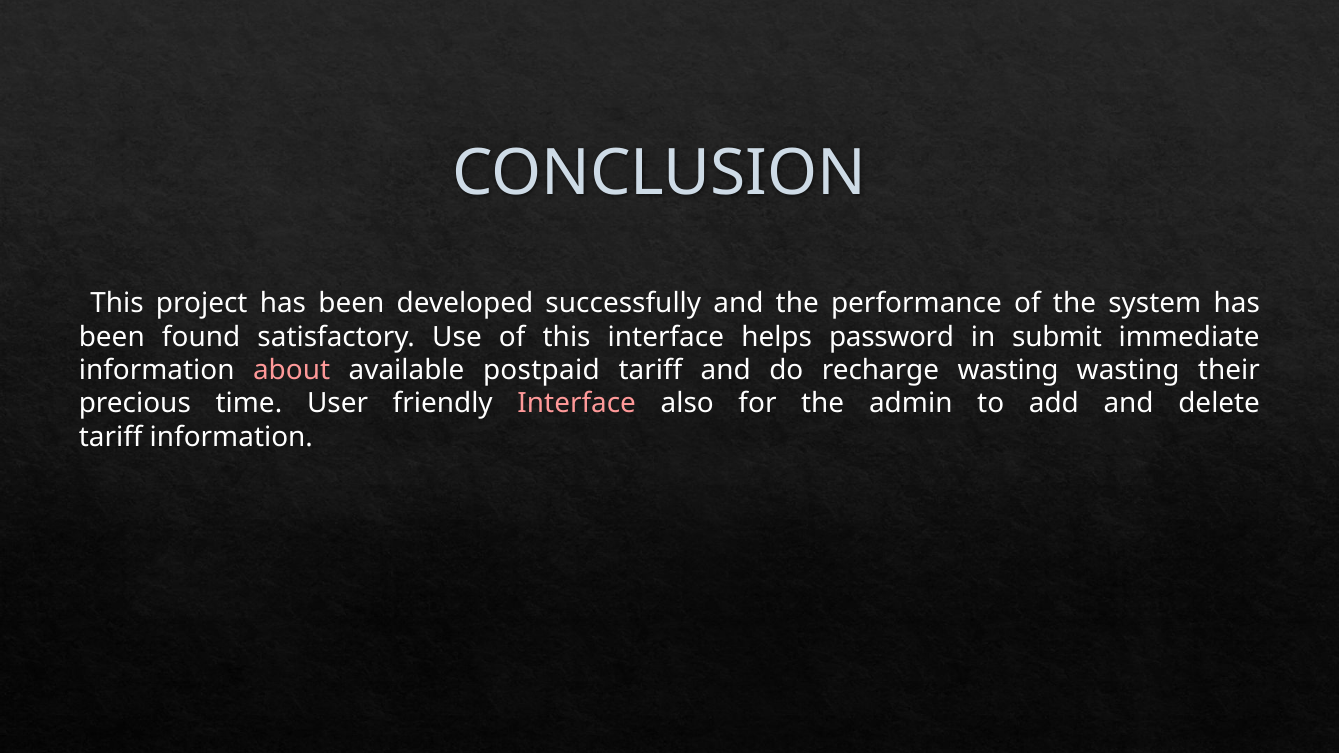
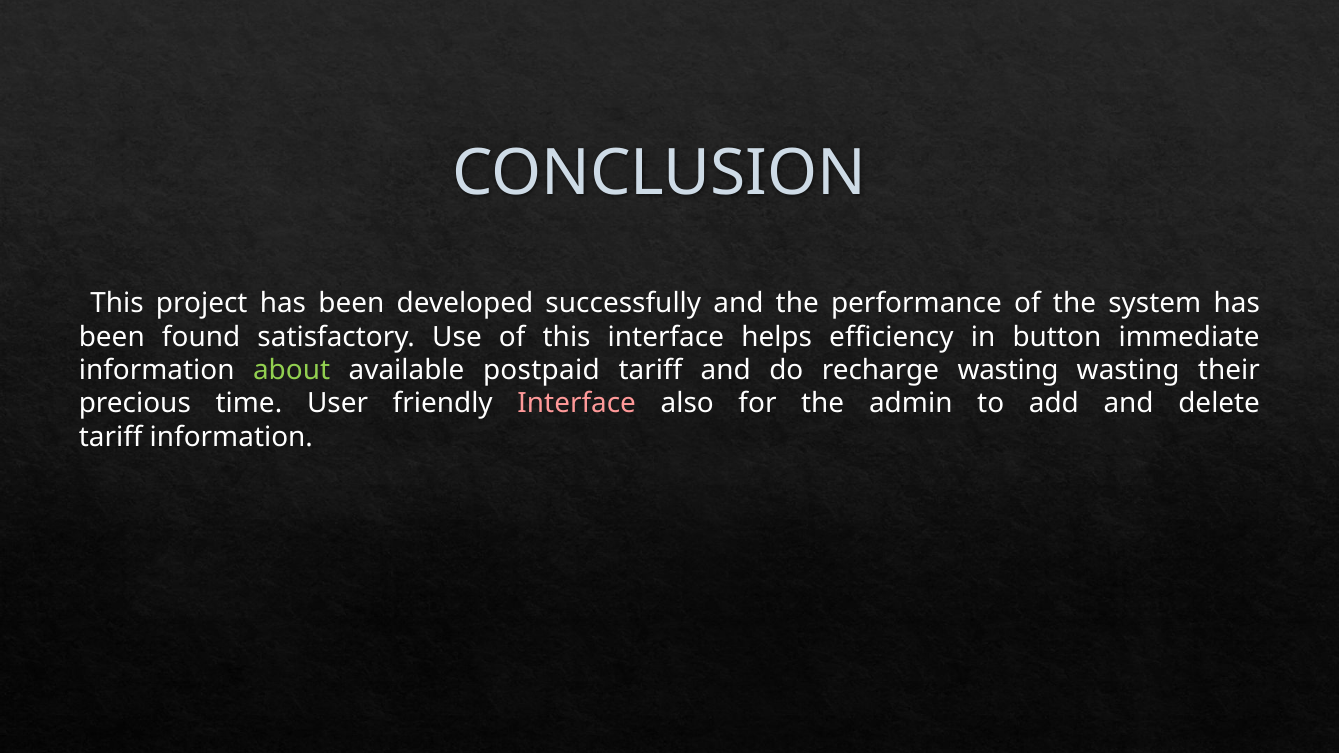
password: password -> efficiency
submit: submit -> button
about colour: pink -> light green
